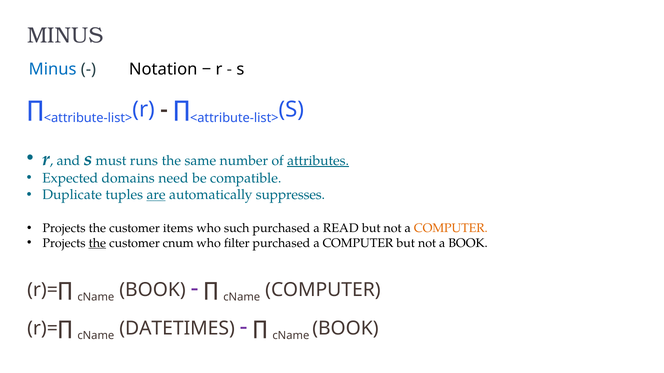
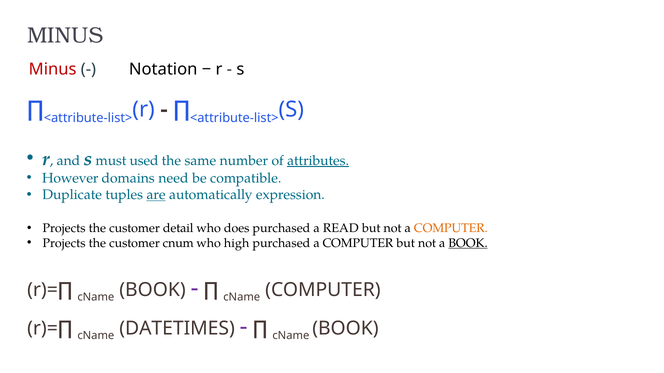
Minus at (53, 69) colour: blue -> red
runs: runs -> used
Expected: Expected -> However
suppresses: suppresses -> expression
items: items -> detail
such: such -> does
the at (97, 243) underline: present -> none
filter: filter -> high
BOOK at (468, 243) underline: none -> present
